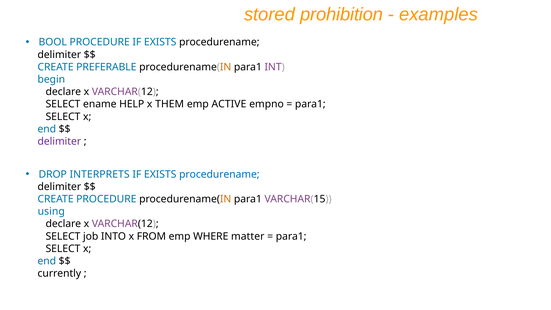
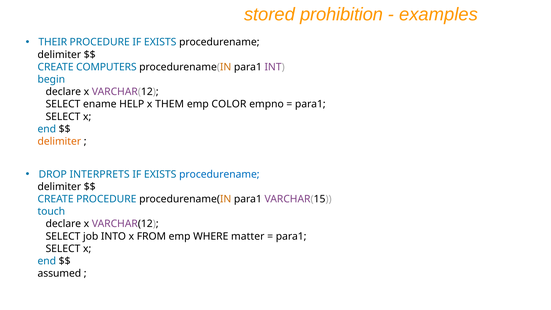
BOOL: BOOL -> THEIR
PREFERABLE: PREFERABLE -> COMPUTERS
ACTIVE: ACTIVE -> COLOR
delimiter at (59, 141) colour: purple -> orange
using: using -> touch
currently: currently -> assumed
